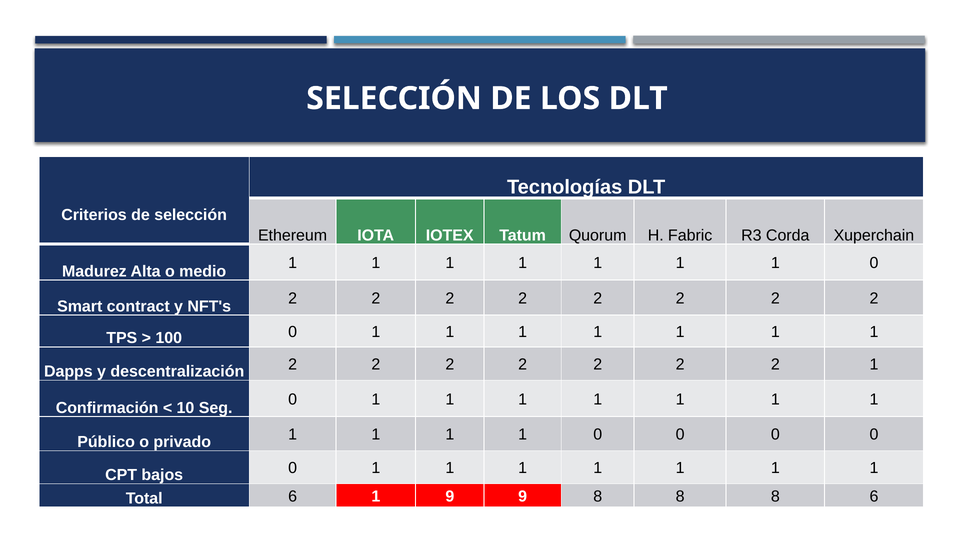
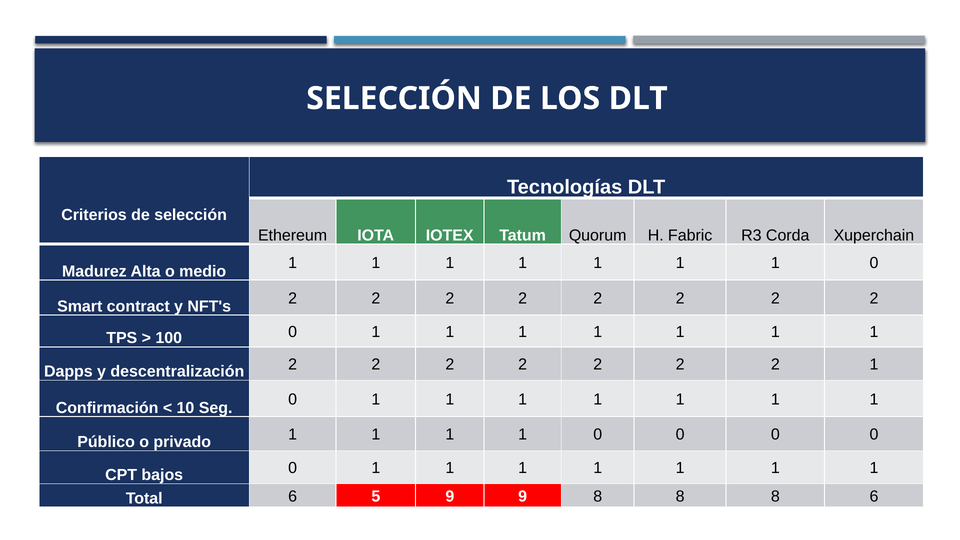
6 1: 1 -> 5
